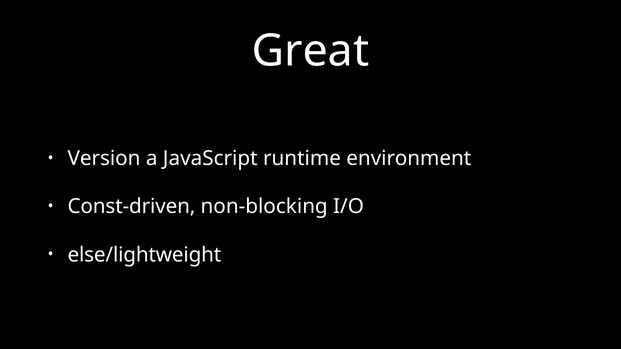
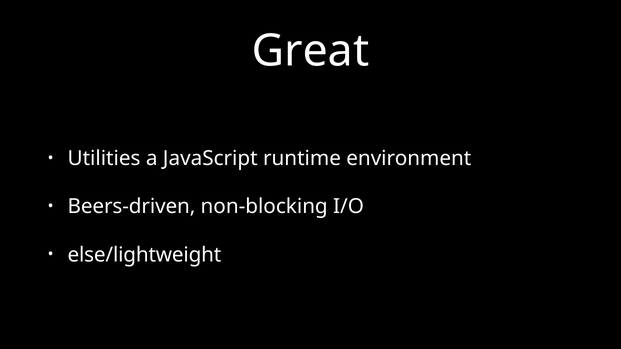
Version: Version -> Utilities
Const-driven: Const-driven -> Beers-driven
